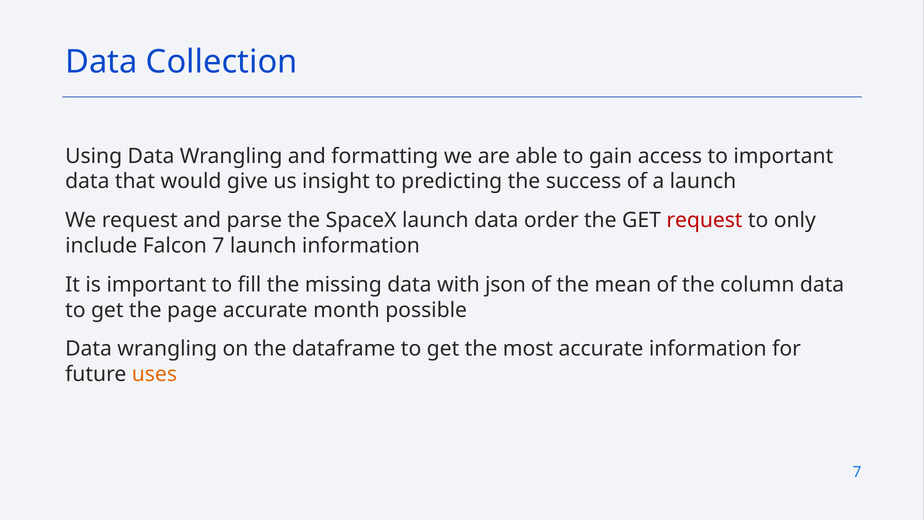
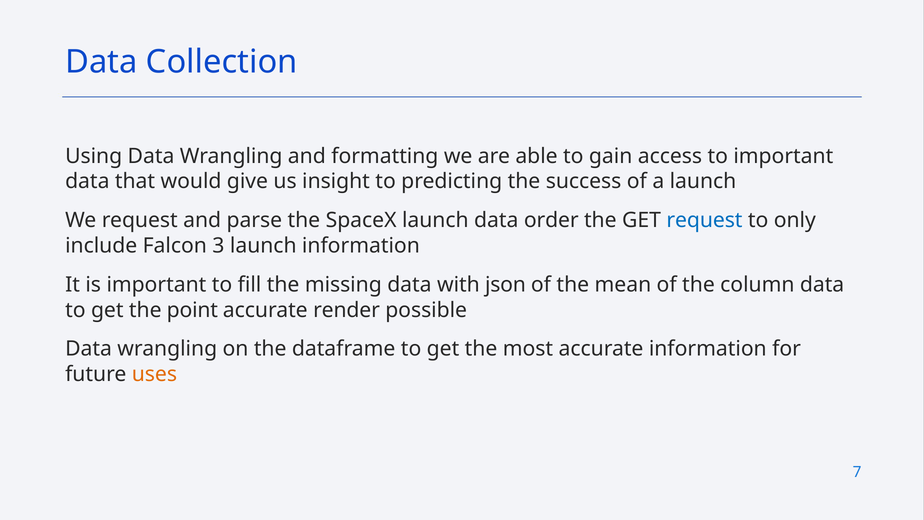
request at (704, 220) colour: red -> blue
Falcon 7: 7 -> 3
page: page -> point
month: month -> render
